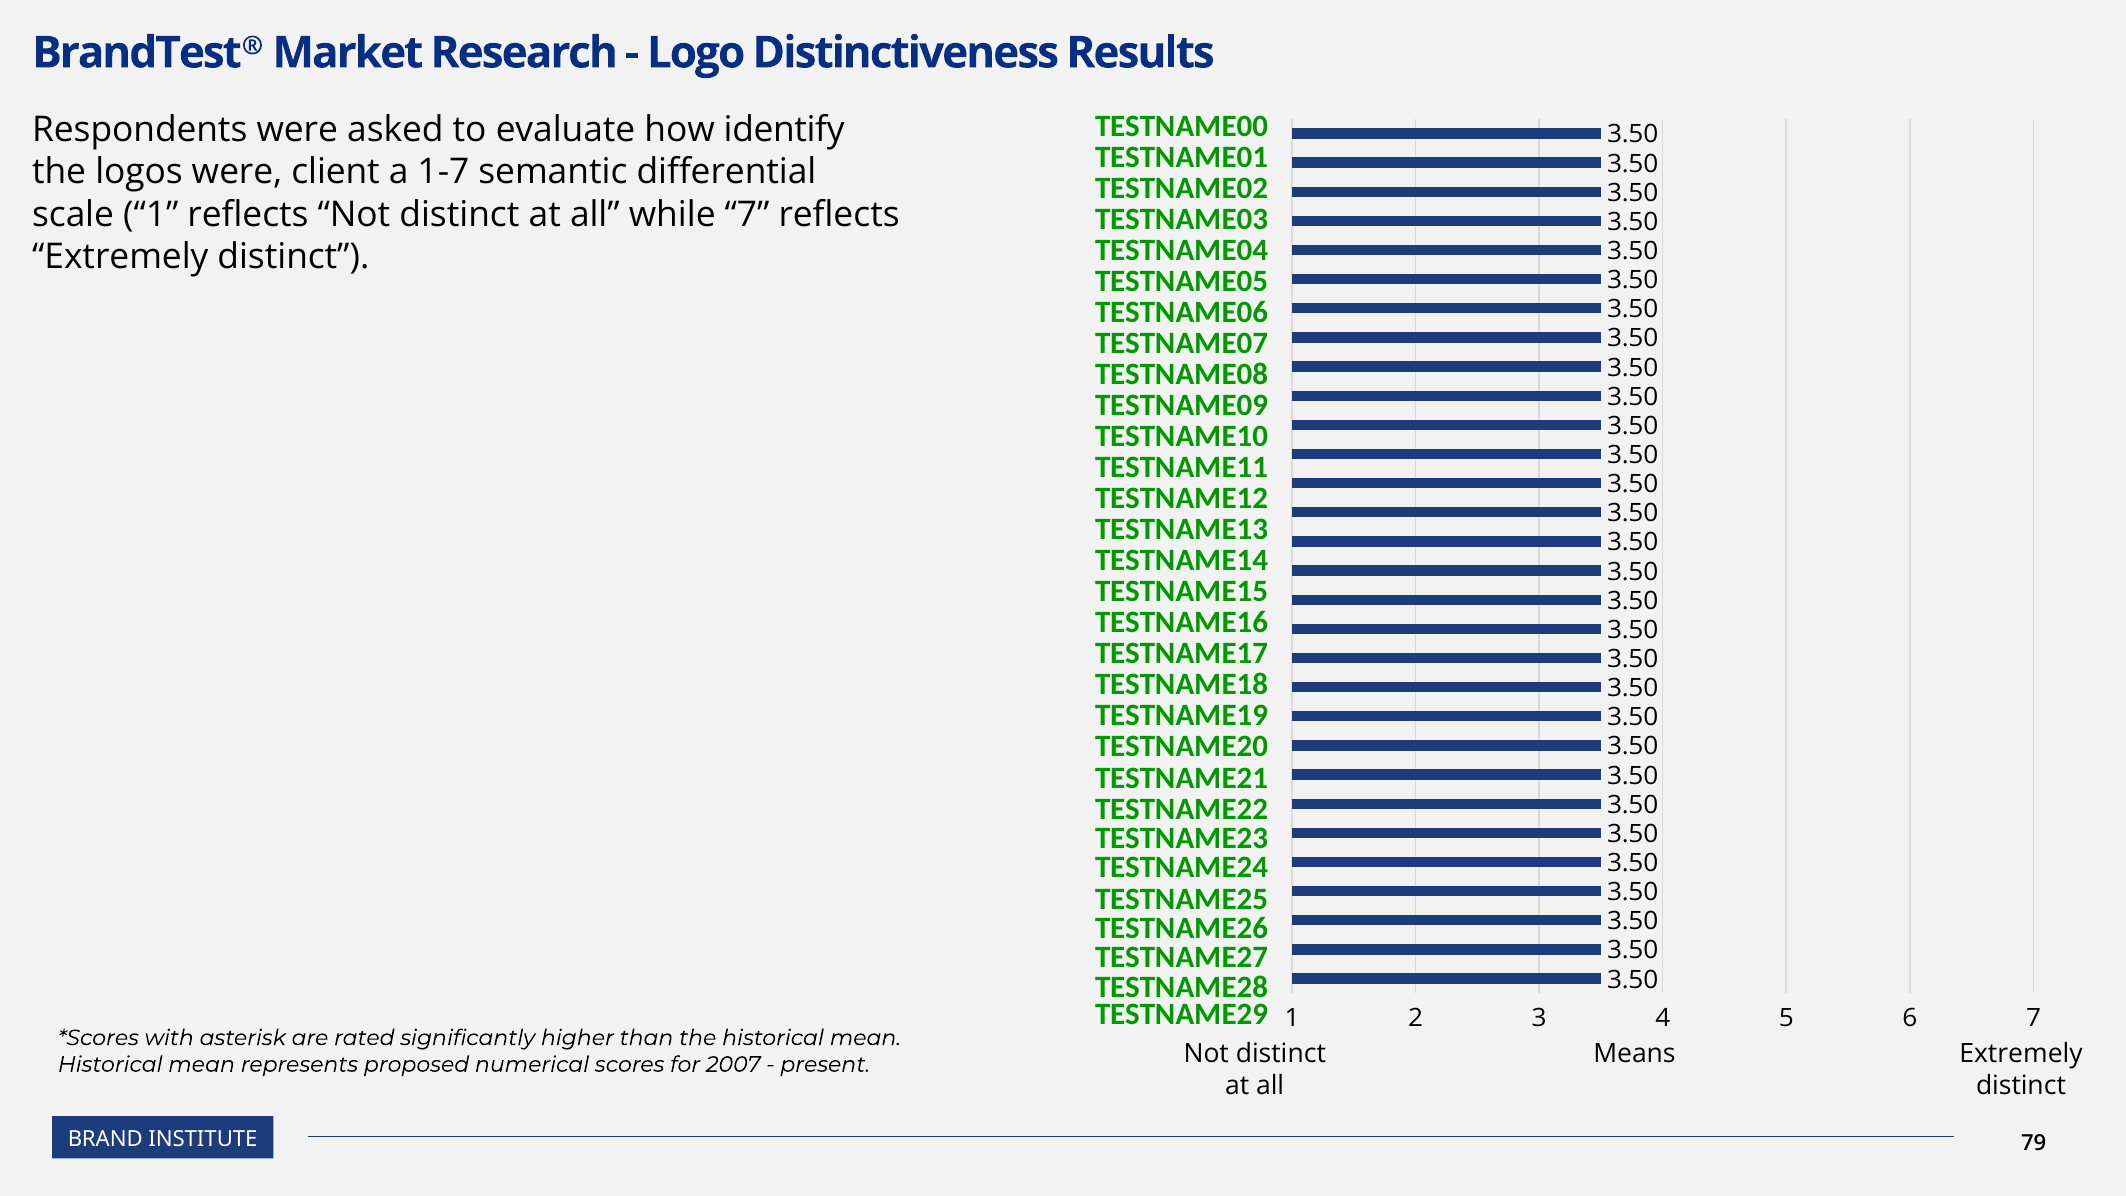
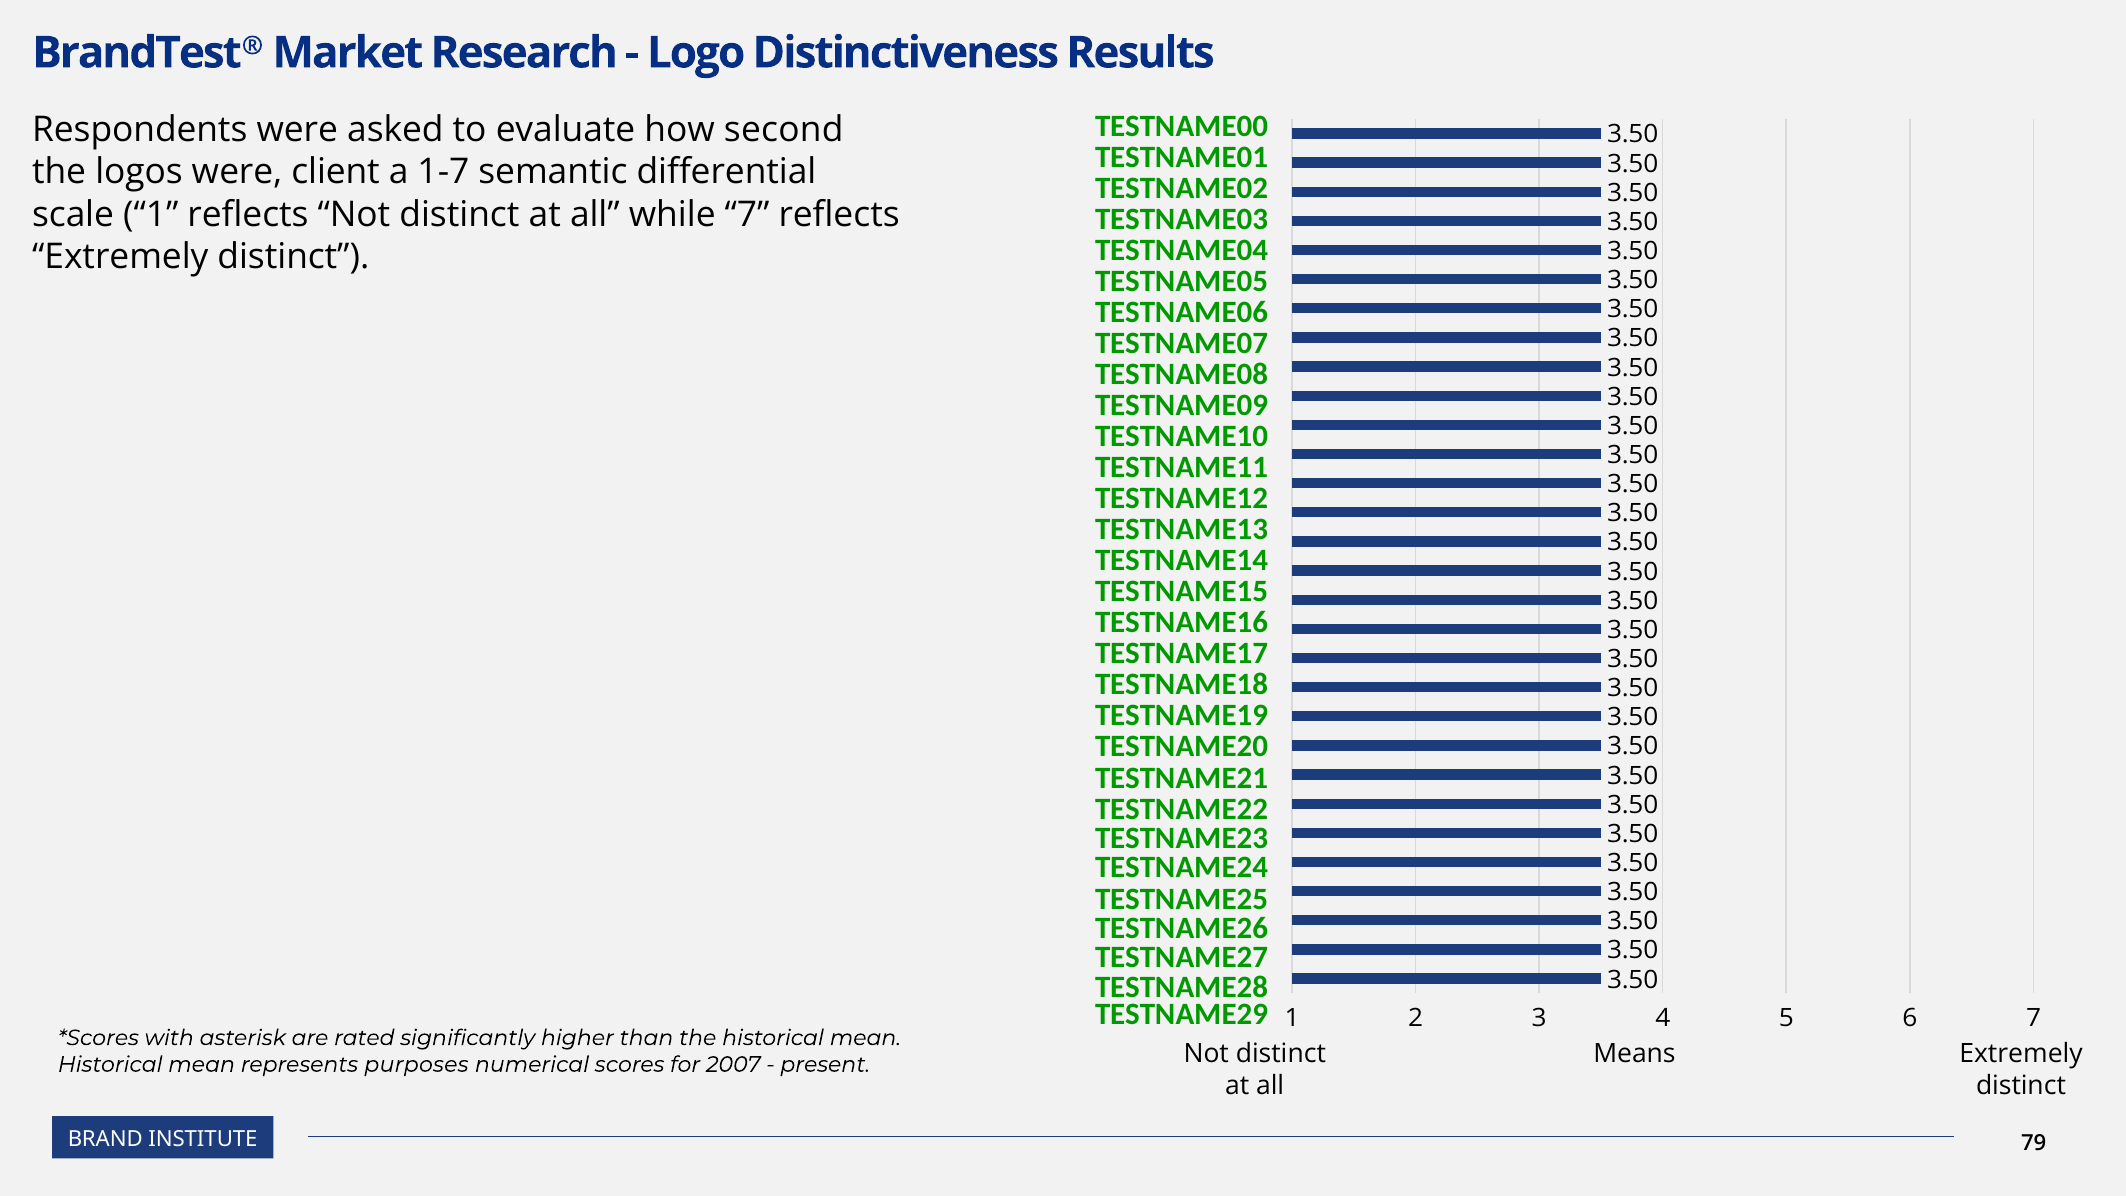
identify: identify -> second
proposed: proposed -> purposes
